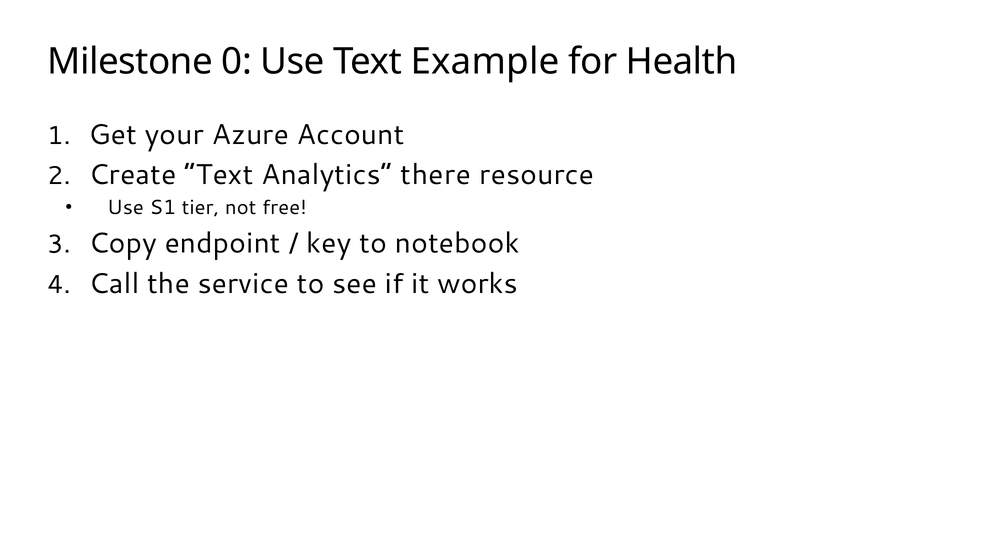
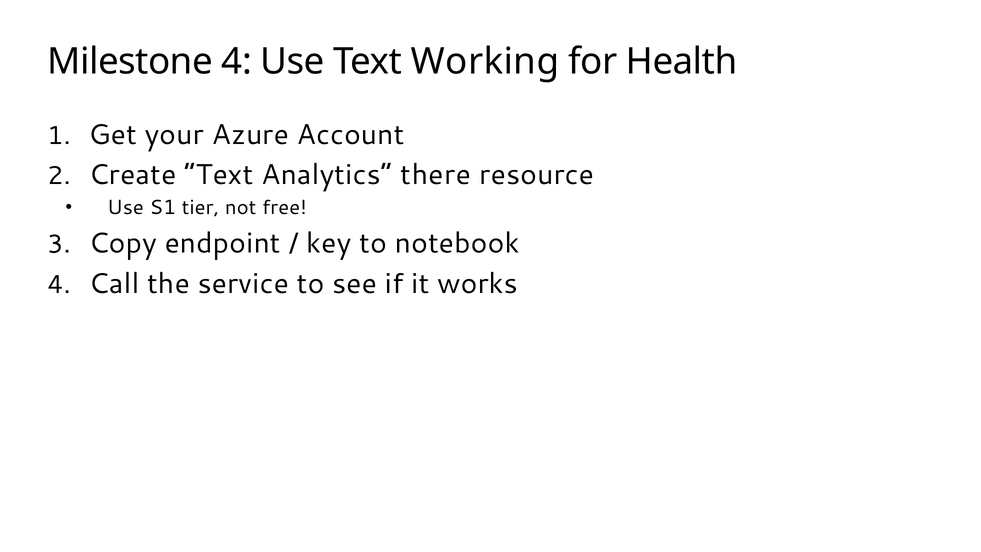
Milestone 0: 0 -> 4
Example: Example -> Working
